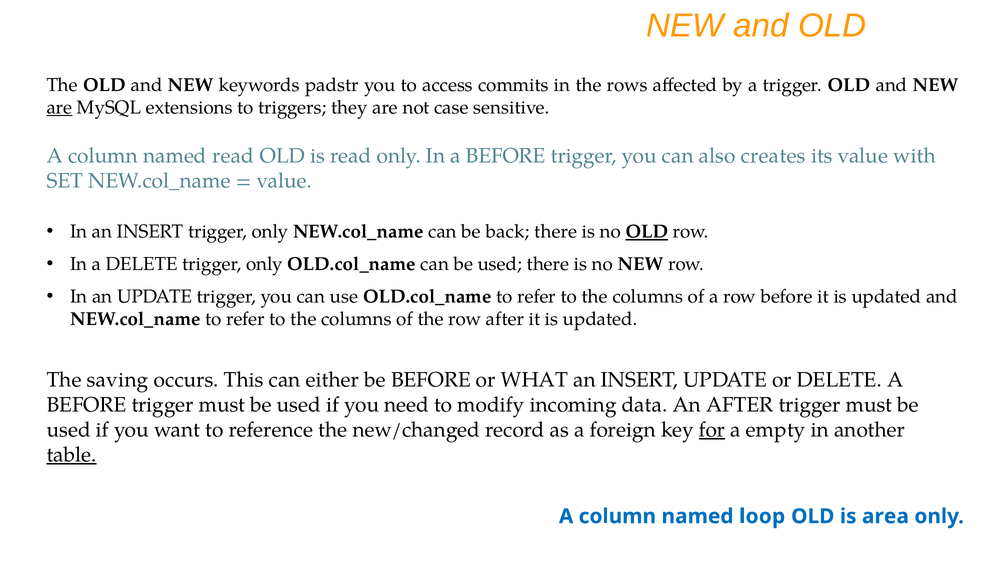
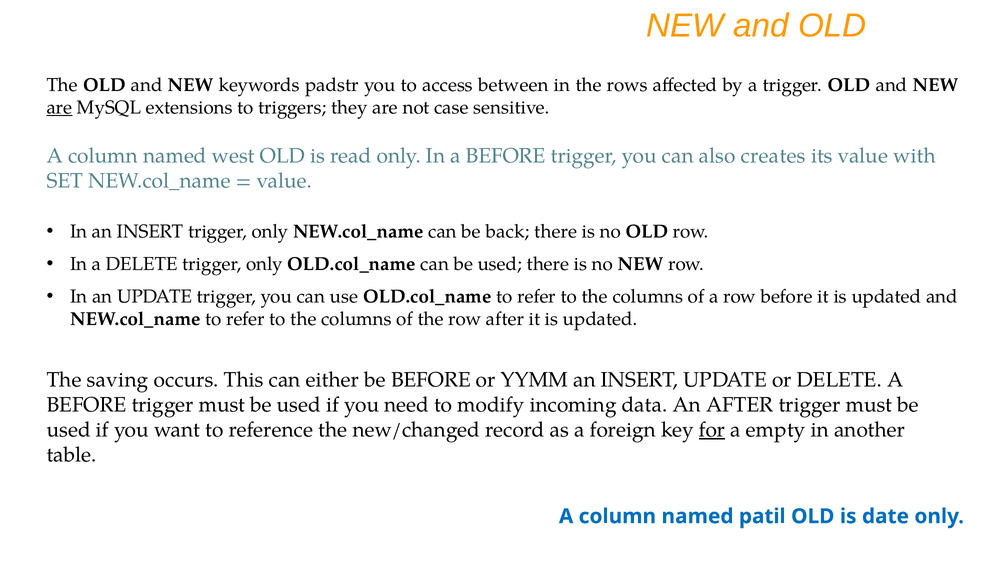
commits: commits -> between
named read: read -> west
OLD at (647, 232) underline: present -> none
WHAT: WHAT -> YYMM
table underline: present -> none
loop: loop -> patil
area: area -> date
